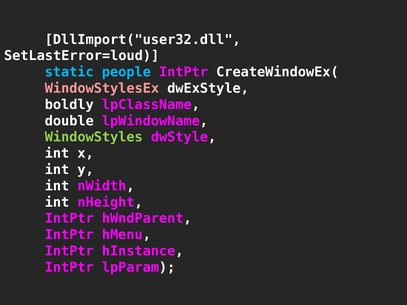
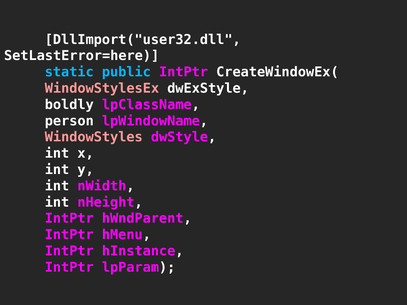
SetLastError=loud: SetLastError=loud -> SetLastError=here
people: people -> public
double: double -> person
WindowStyles colour: light green -> pink
